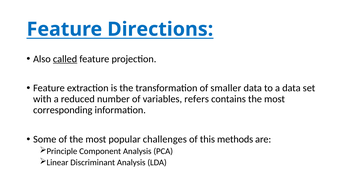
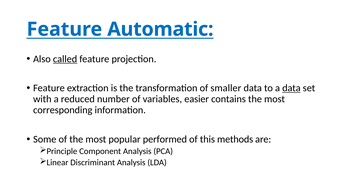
Directions: Directions -> Automatic
data at (291, 88) underline: none -> present
refers: refers -> easier
challenges: challenges -> performed
